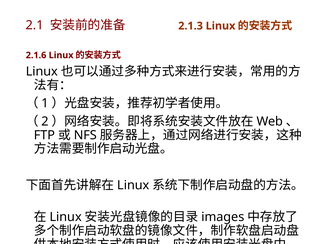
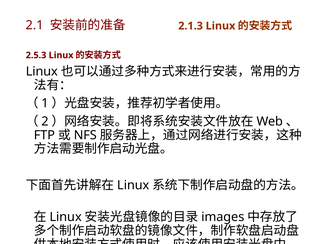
2.1.6: 2.1.6 -> 2.5.3
